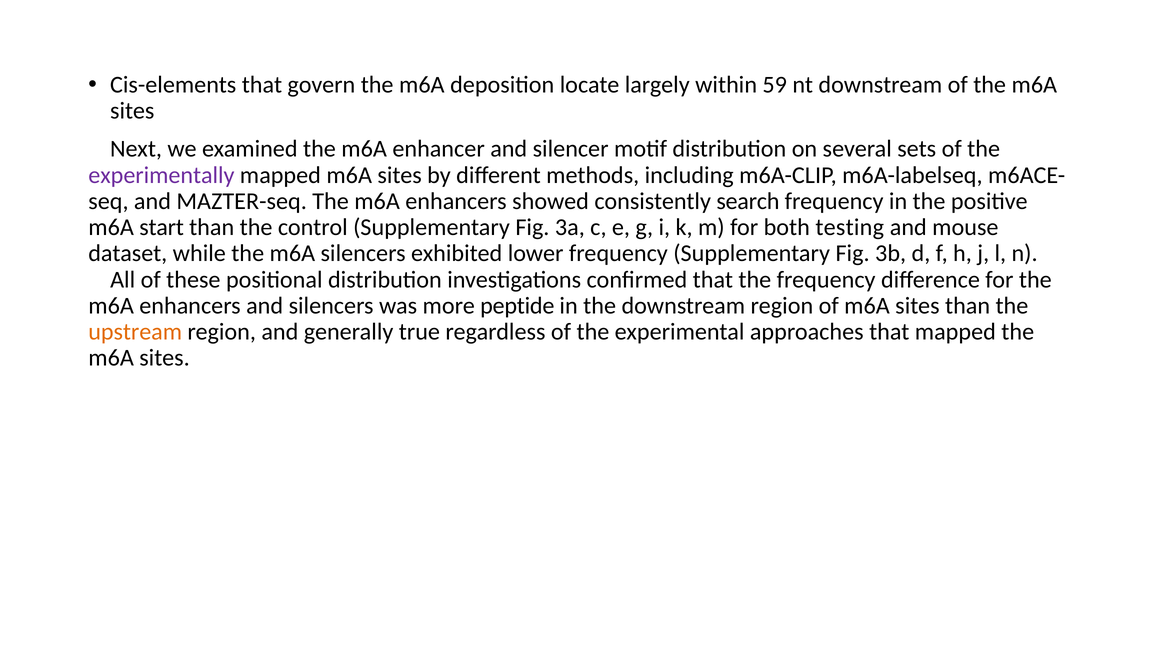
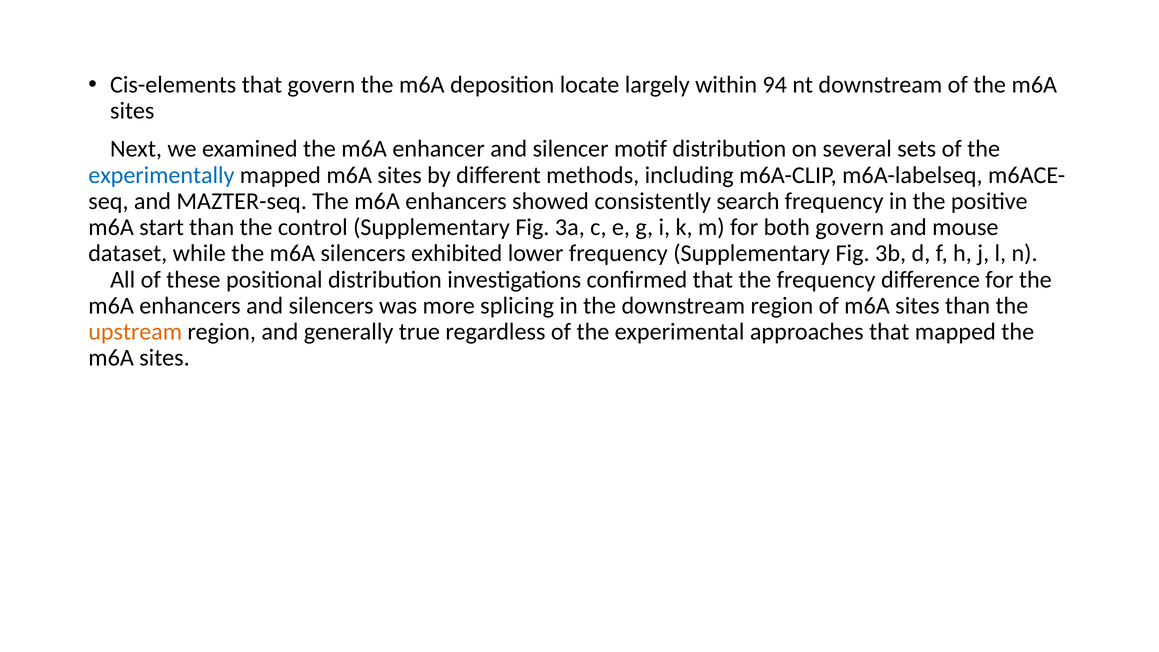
59: 59 -> 94
experimentally colour: purple -> blue
both testing: testing -> govern
peptide: peptide -> splicing
